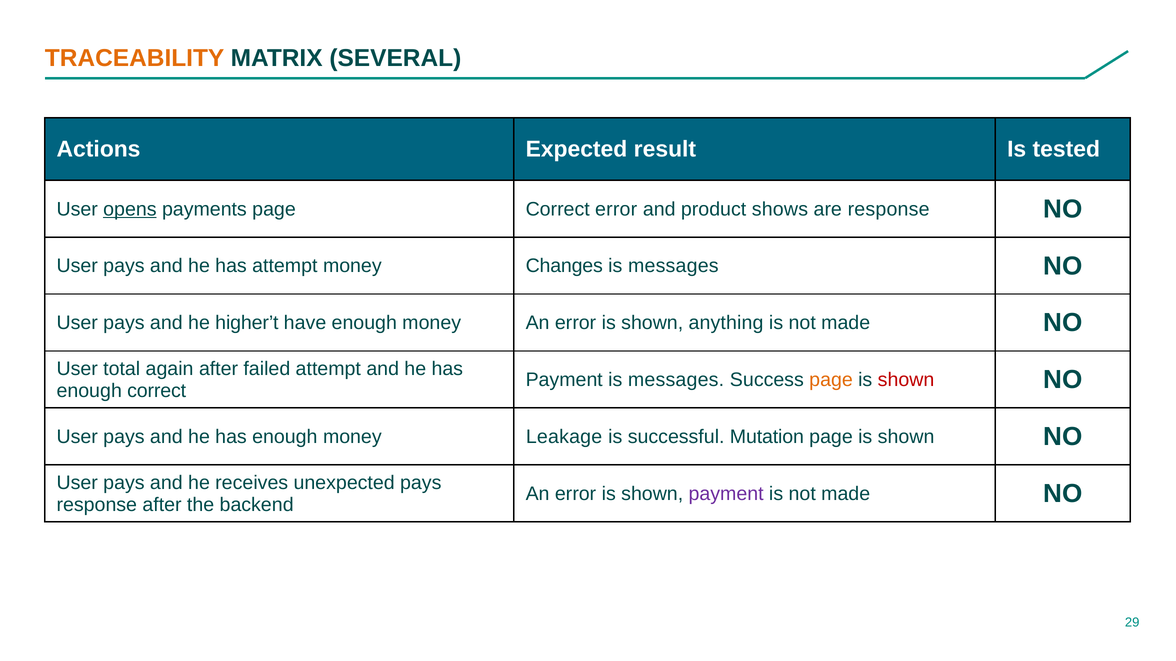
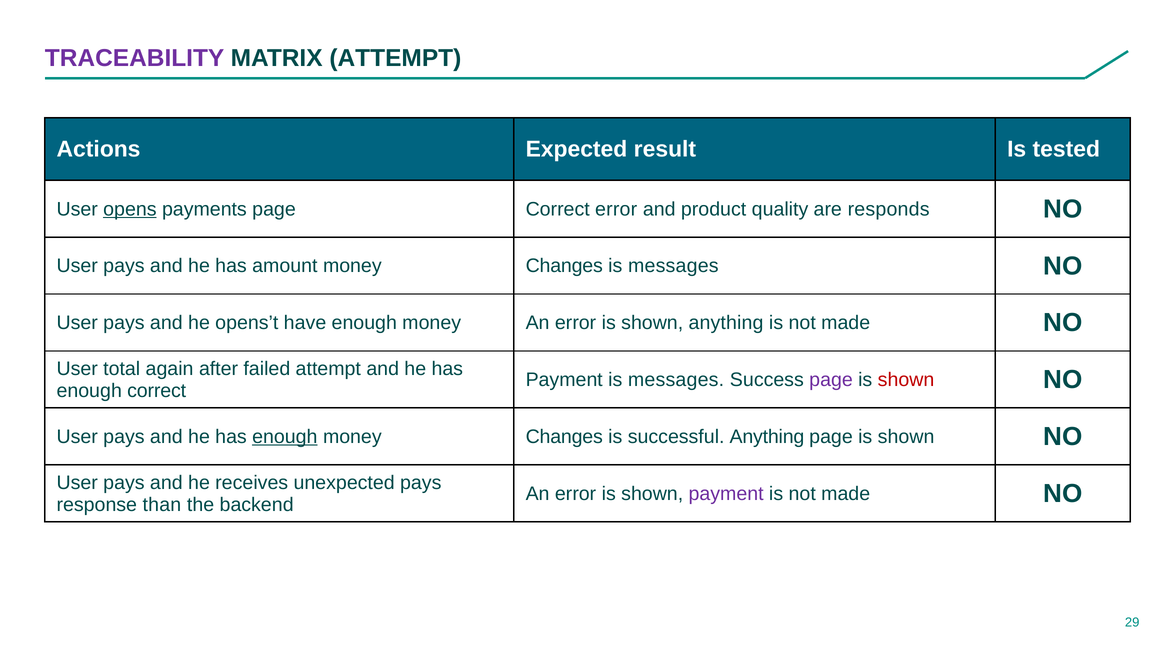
TRACEABILITY colour: orange -> purple
MATRIX SEVERAL: SEVERAL -> ATTEMPT
shows: shows -> quality
are response: response -> responds
has attempt: attempt -> amount
higher’t: higher’t -> opens’t
page at (831, 380) colour: orange -> purple
enough at (285, 437) underline: none -> present
Leakage at (564, 437): Leakage -> Changes
successful Mutation: Mutation -> Anything
response after: after -> than
